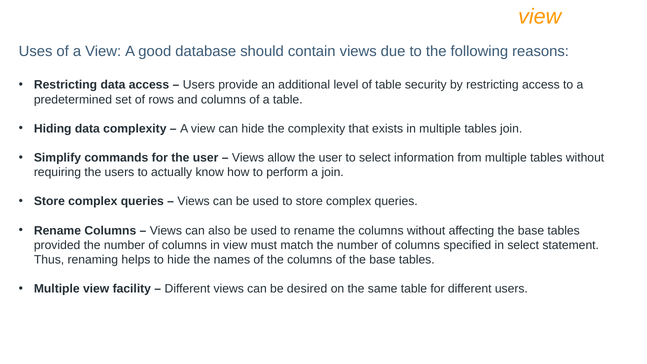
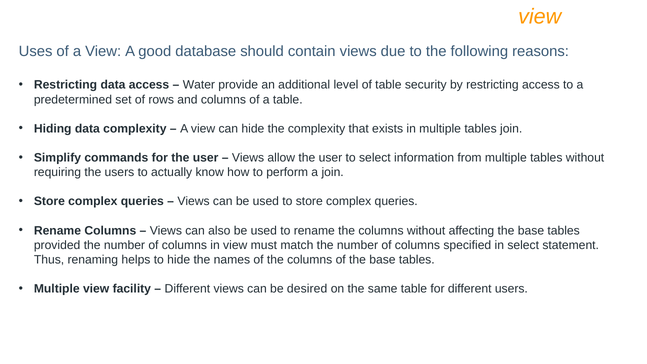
Users at (199, 85): Users -> Water
